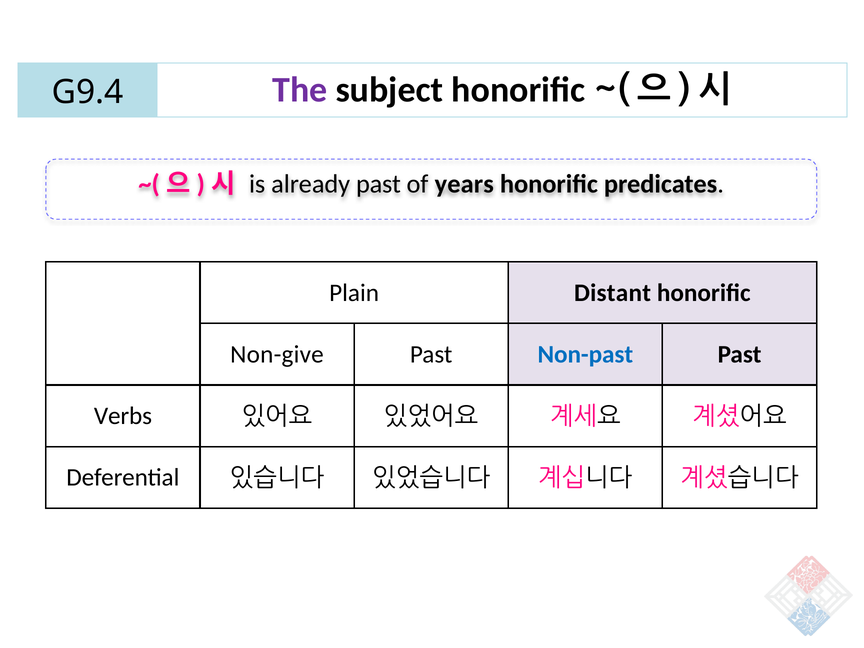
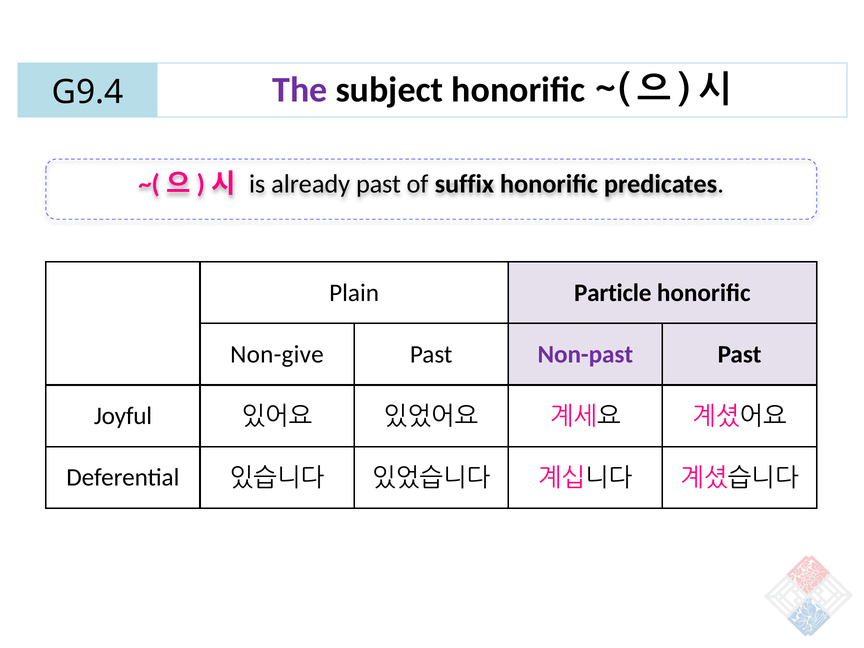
years: years -> suffix
Distant: Distant -> Particle
Non-past colour: blue -> purple
Verbs: Verbs -> Joyful
